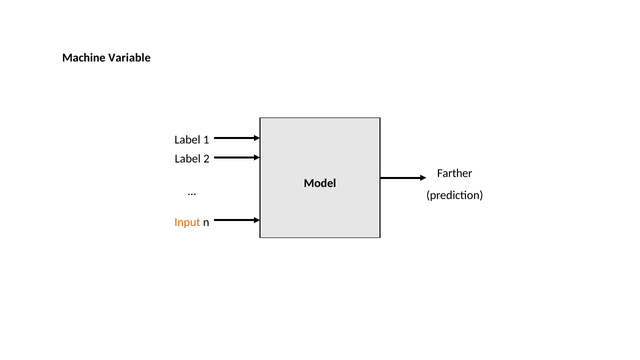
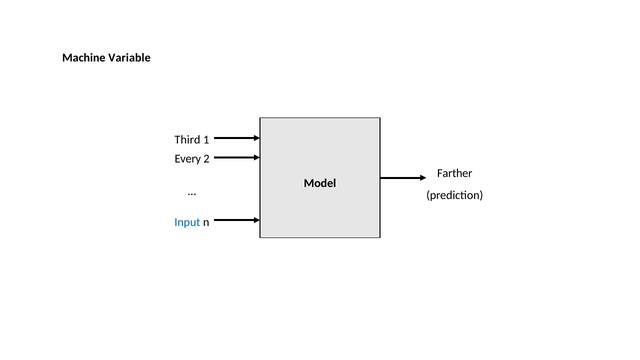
Label at (187, 140): Label -> Third
Label at (188, 159): Label -> Every
Input colour: orange -> blue
